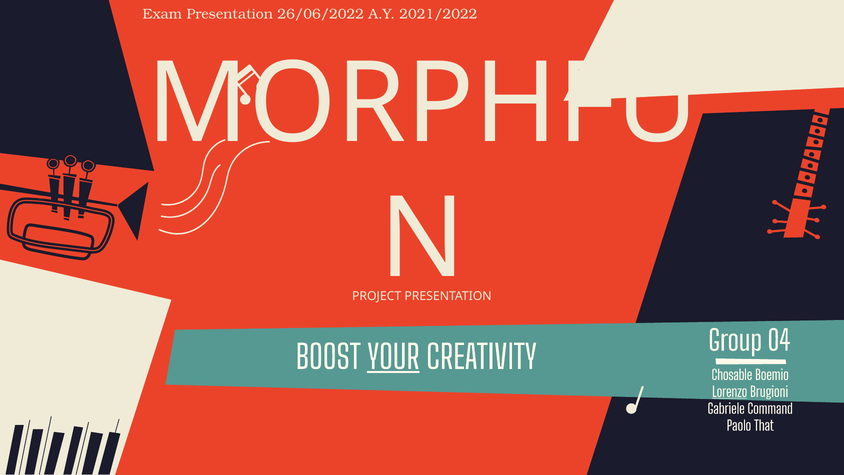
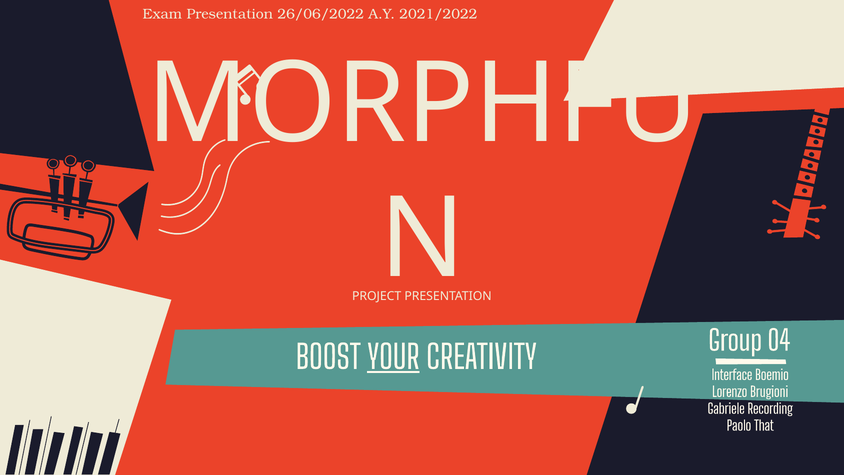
Chosable: Chosable -> Interface
Lorenzo underline: present -> none
Command: Command -> Recording
